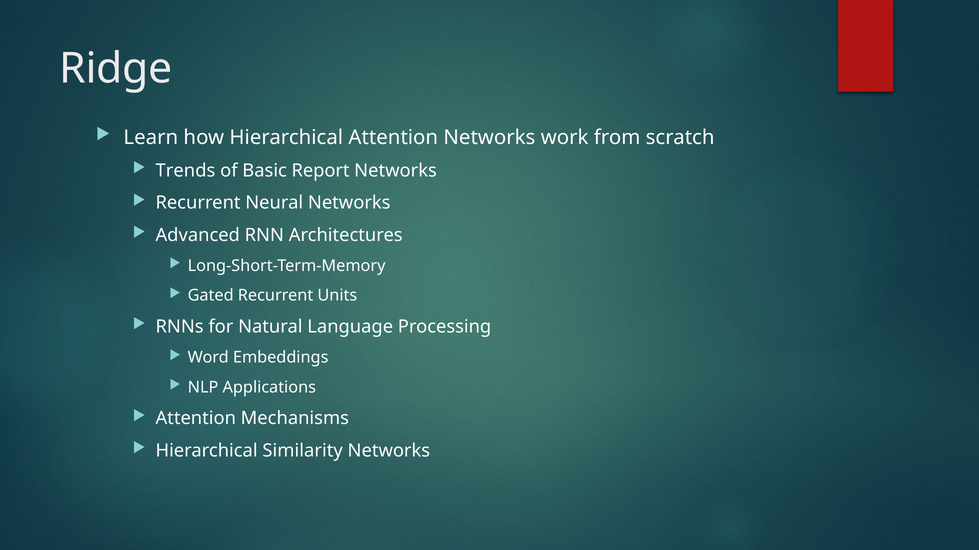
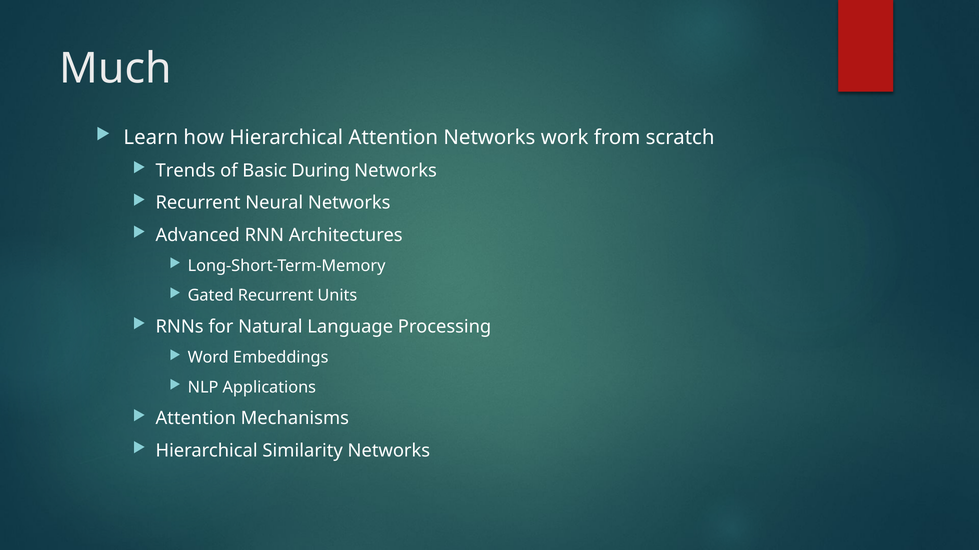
Ridge: Ridge -> Much
Report: Report -> During
